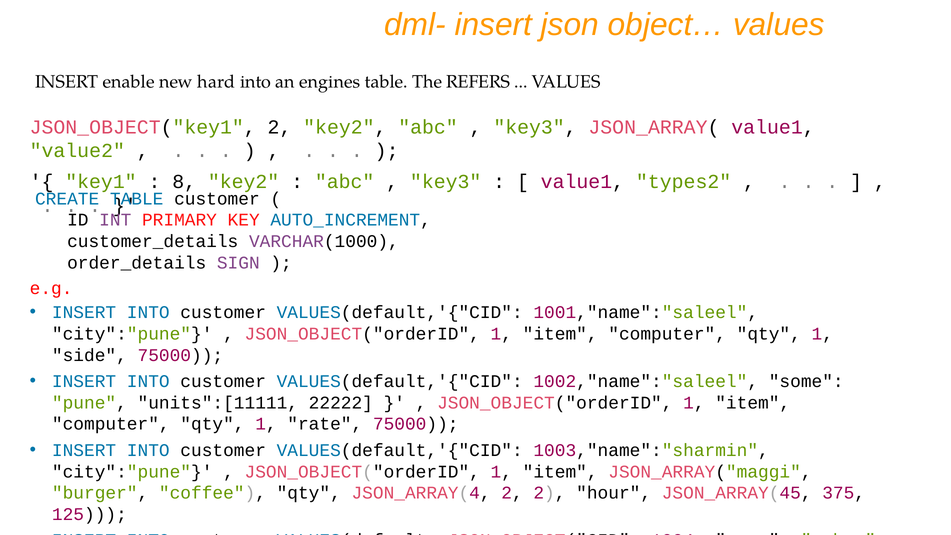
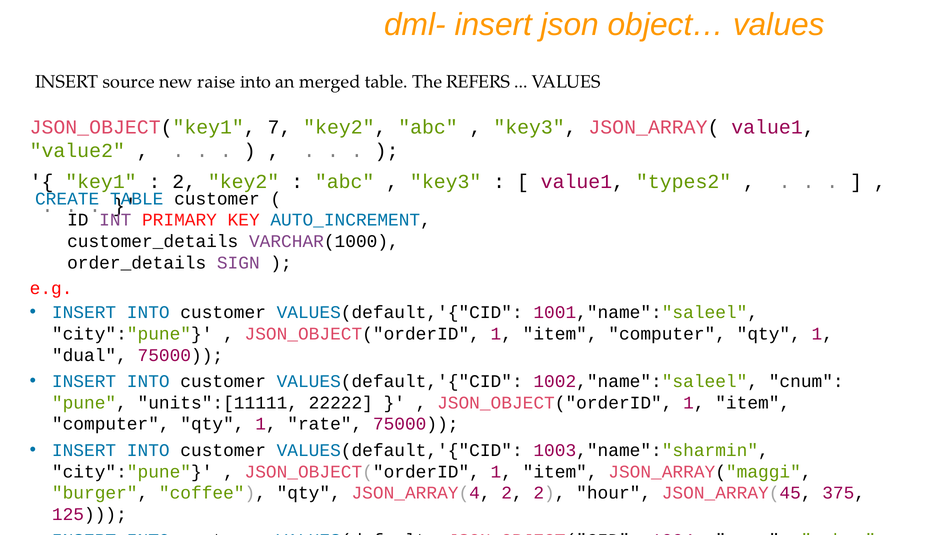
enable: enable -> source
hard: hard -> raise
engines: engines -> merged
JSON_OBJECT("key1 2: 2 -> 7
8 at (184, 182): 8 -> 2
side: side -> dual
some: some -> cnum
